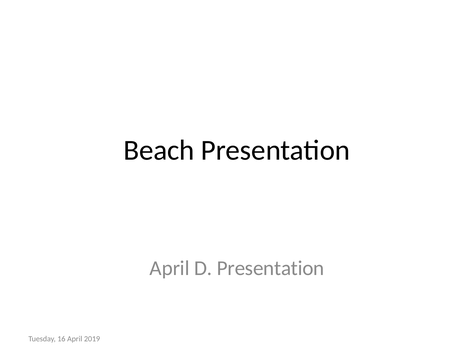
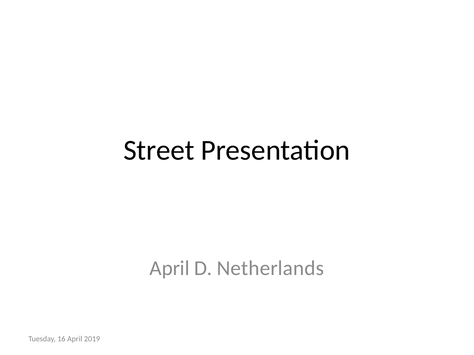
Beach: Beach -> Street
D Presentation: Presentation -> Netherlands
